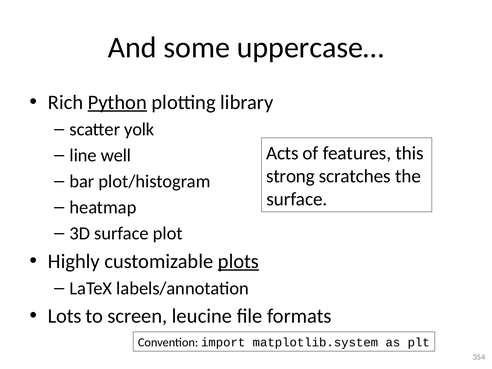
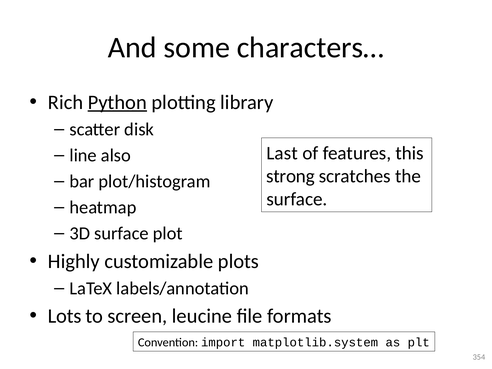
uppercase…: uppercase… -> characters…
yolk: yolk -> disk
Acts: Acts -> Last
well: well -> also
plots underline: present -> none
